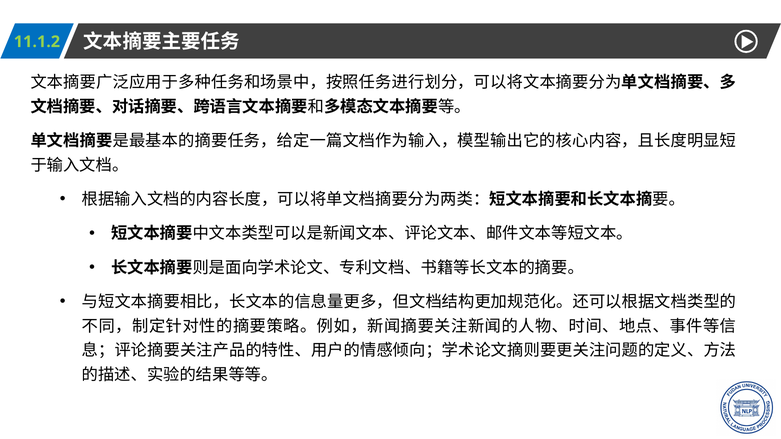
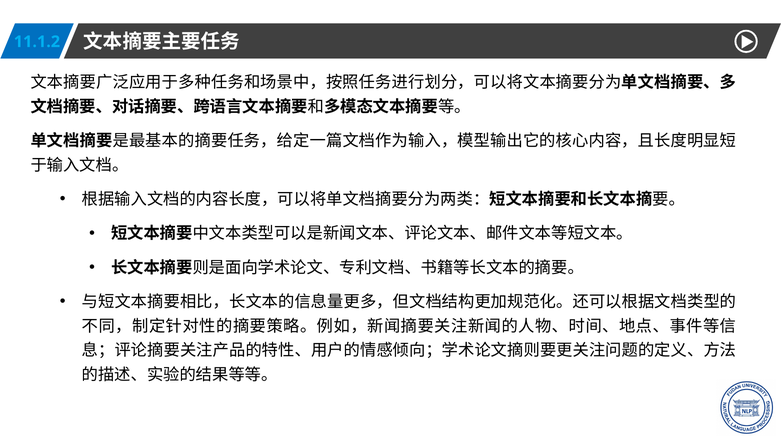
11.1.2 colour: light green -> light blue
